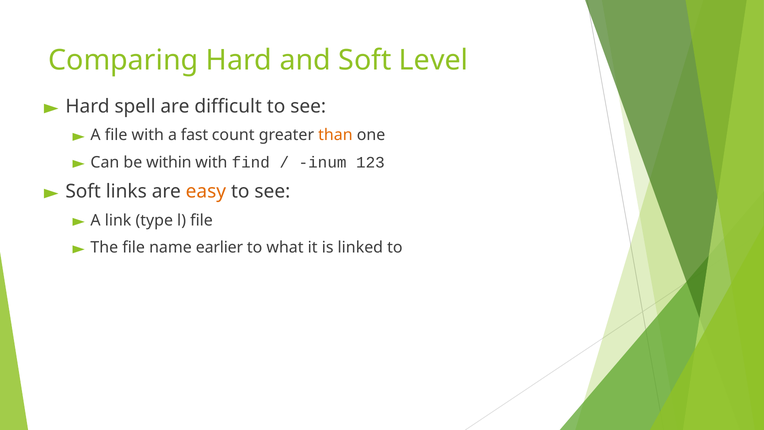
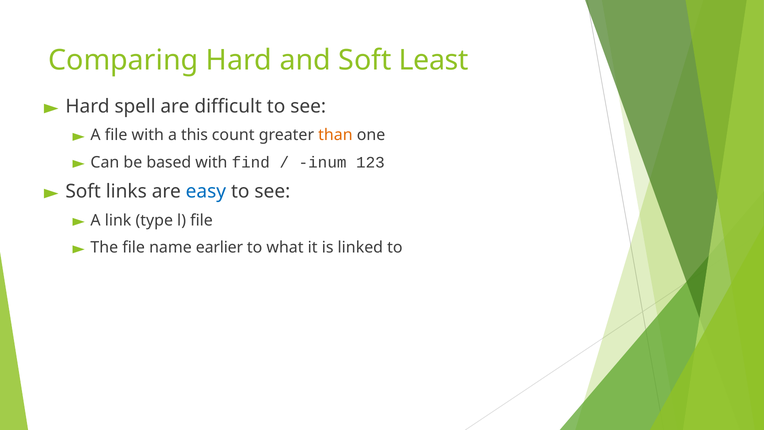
Level: Level -> Least
fast: fast -> this
within: within -> based
easy colour: orange -> blue
